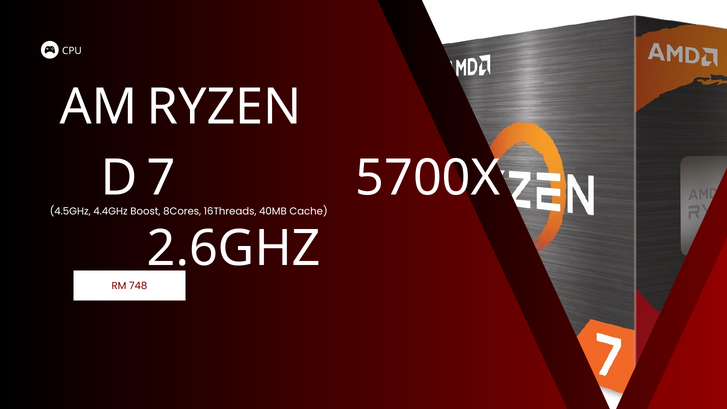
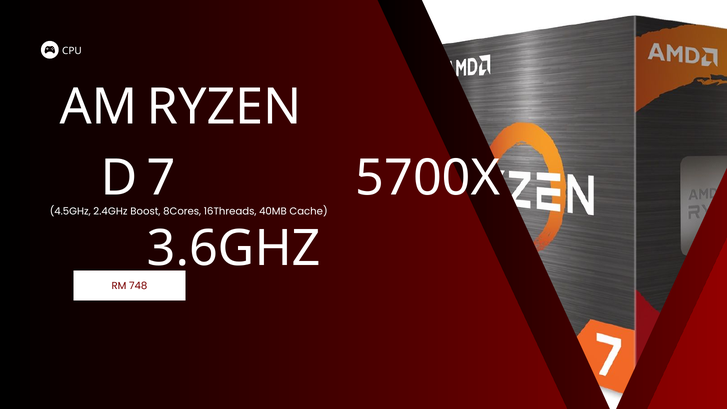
4.4GHz: 4.4GHz -> 2.4GHz
2.6GHZ: 2.6GHZ -> 3.6GHZ
